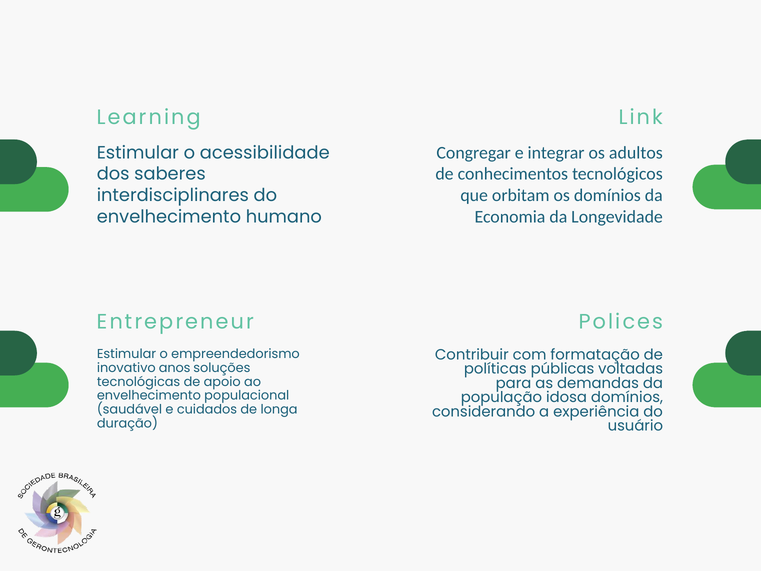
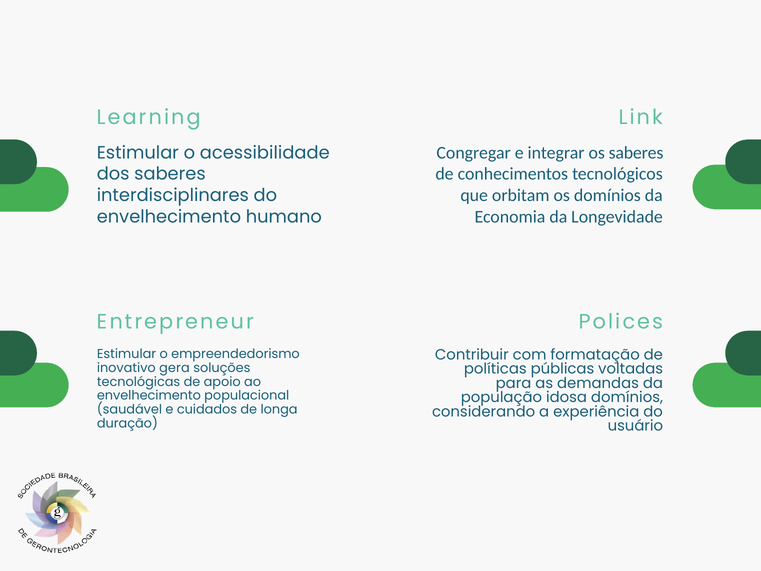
os adultos: adultos -> saberes
anos: anos -> gera
